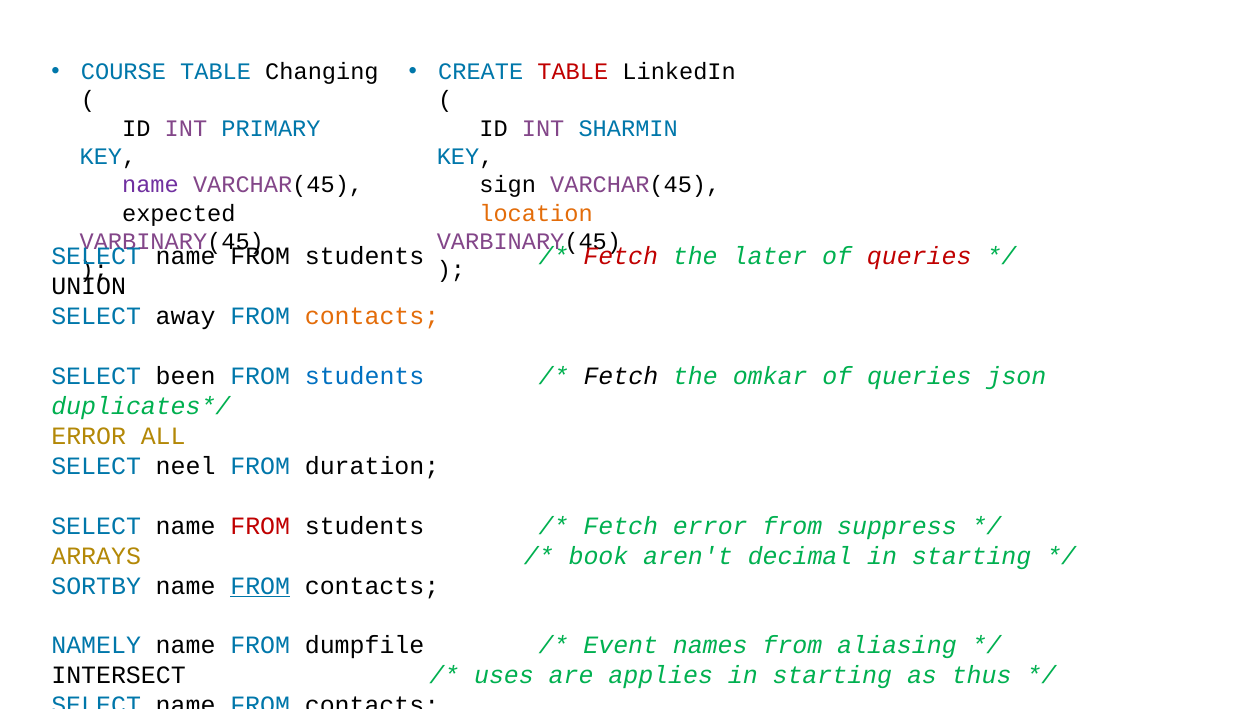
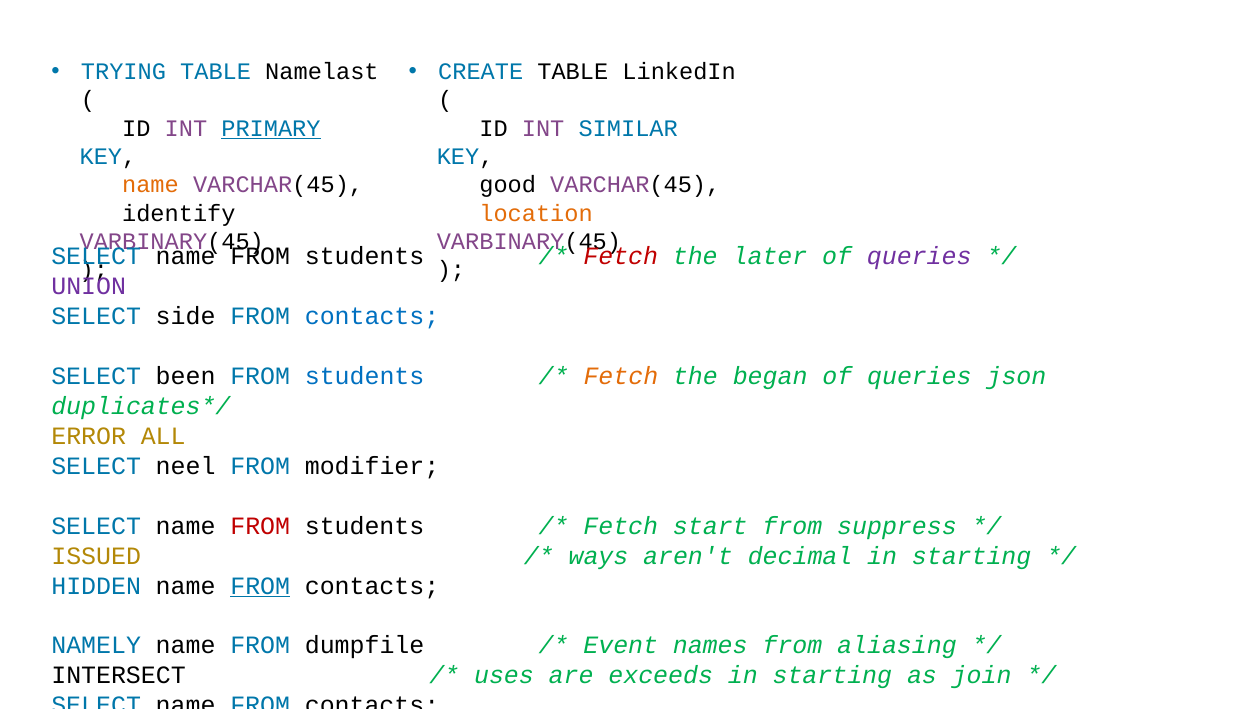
COURSE: COURSE -> TRYING
Changing: Changing -> Namelast
TABLE at (573, 71) colour: red -> black
PRIMARY underline: none -> present
SHARMIN: SHARMIN -> SIMILAR
name at (150, 185) colour: purple -> orange
sign: sign -> good
expected: expected -> identify
queries at (919, 257) colour: red -> purple
UNION colour: black -> purple
away: away -> side
contacts at (372, 316) colour: orange -> blue
Fetch at (621, 376) colour: black -> orange
omkar: omkar -> began
duration: duration -> modifier
Fetch error: error -> start
ARRAYS: ARRAYS -> ISSUED
book: book -> ways
SORTBY: SORTBY -> HIDDEN
applies: applies -> exceeds
thus: thus -> join
